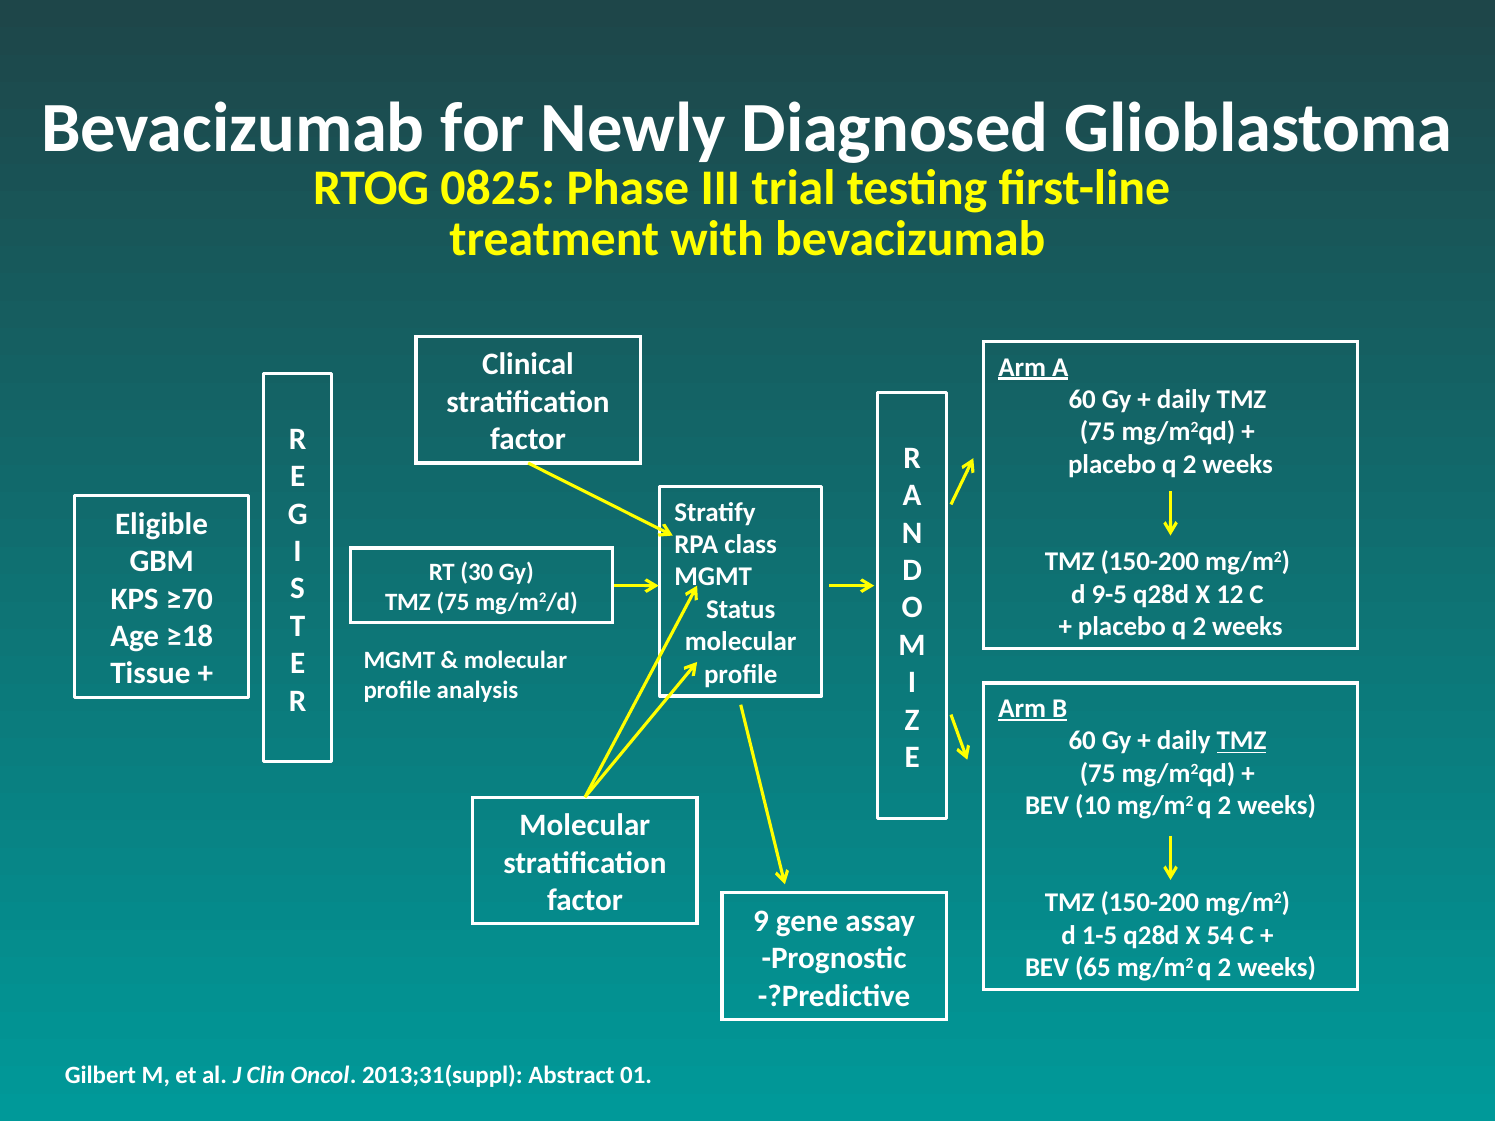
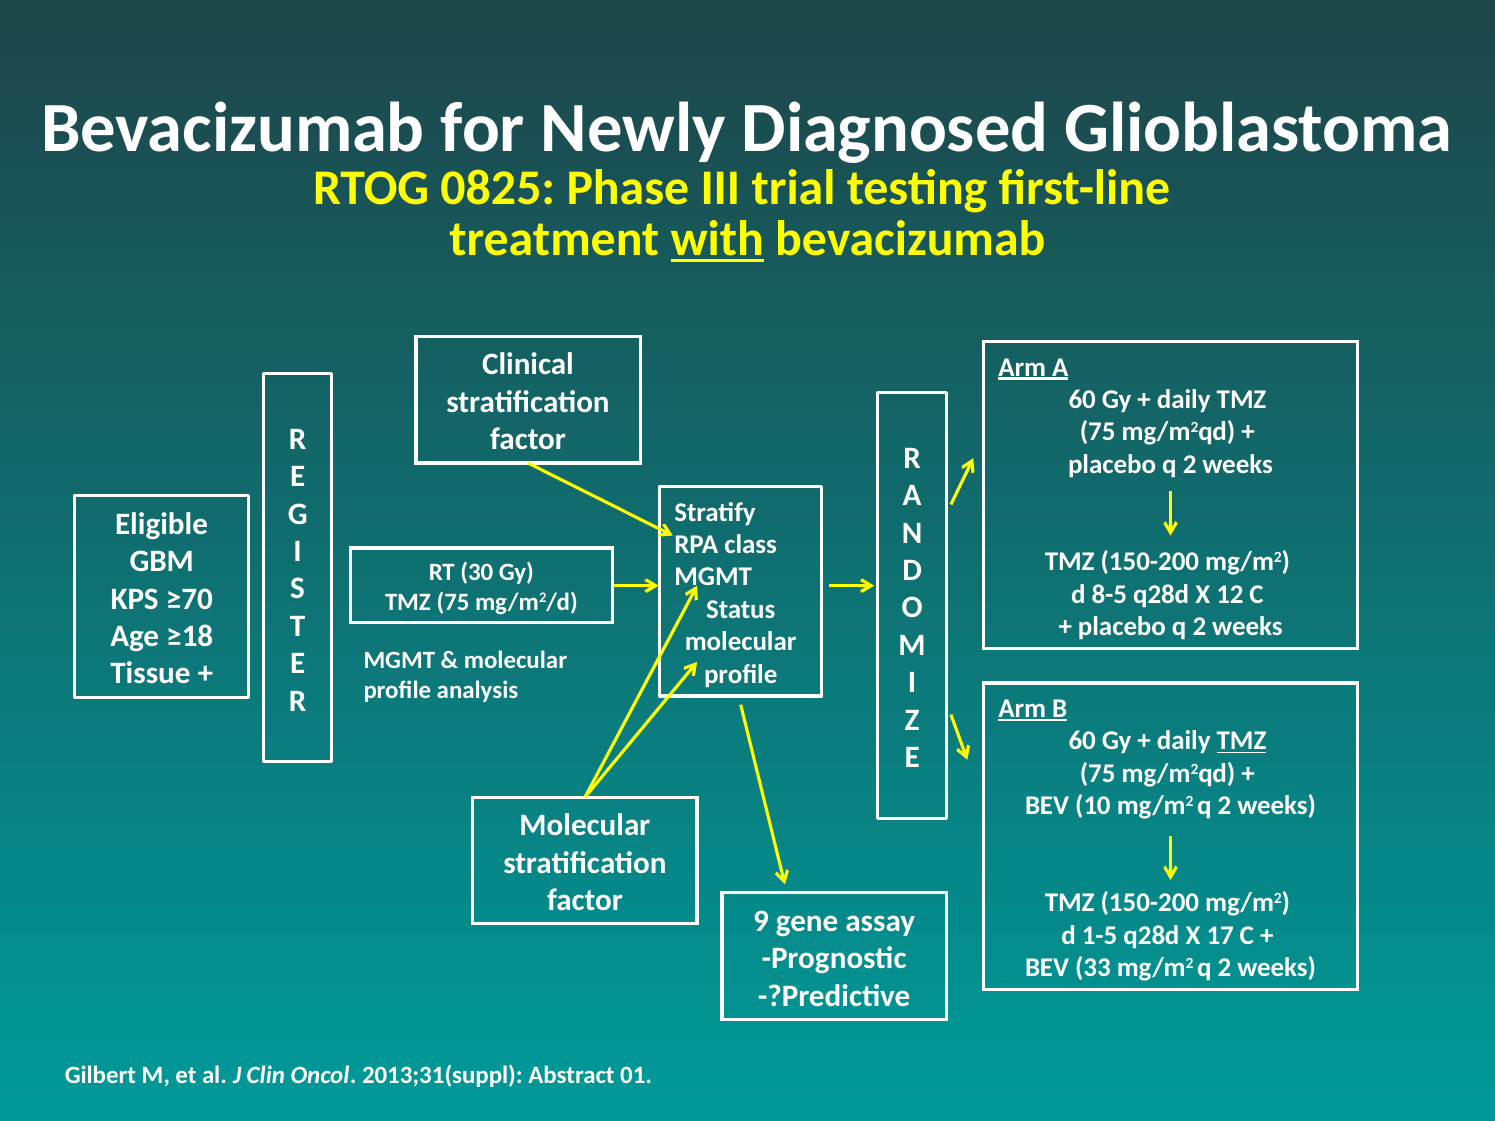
with underline: none -> present
9-5: 9-5 -> 8-5
54: 54 -> 17
65: 65 -> 33
